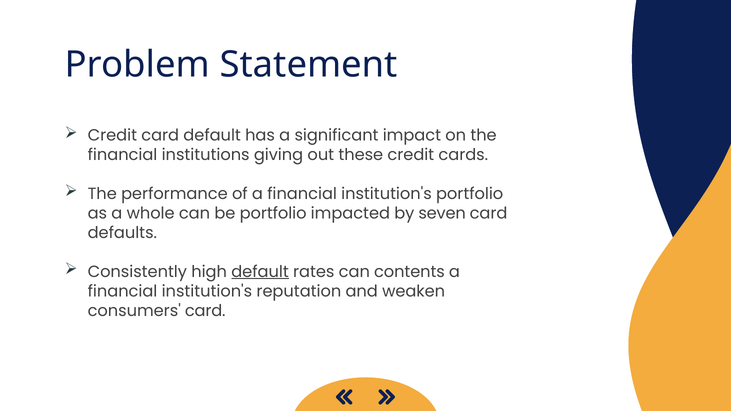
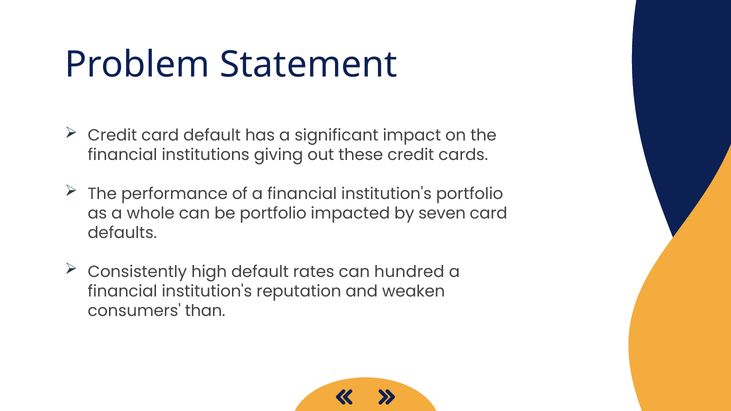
default at (260, 272) underline: present -> none
contents: contents -> hundred
consumers card: card -> than
